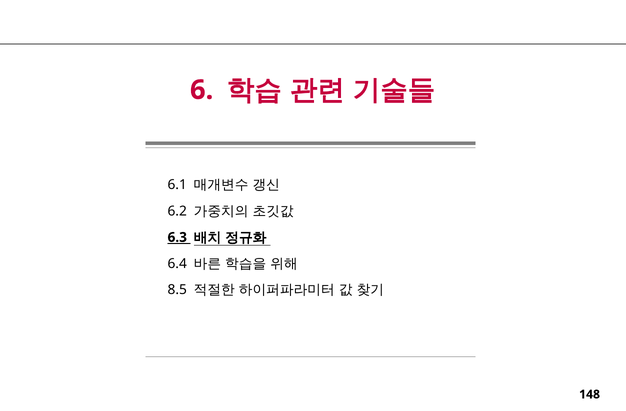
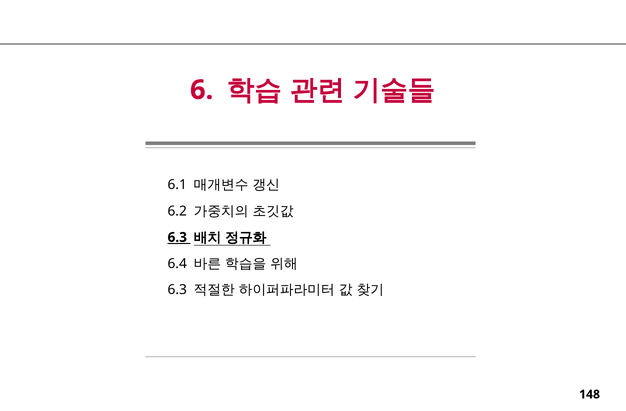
8.5 at (177, 290): 8.5 -> 6.3
